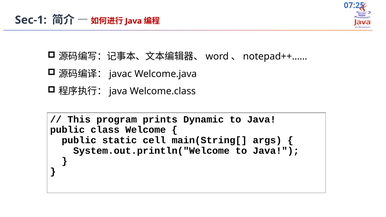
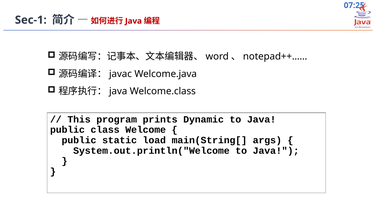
cell: cell -> load
